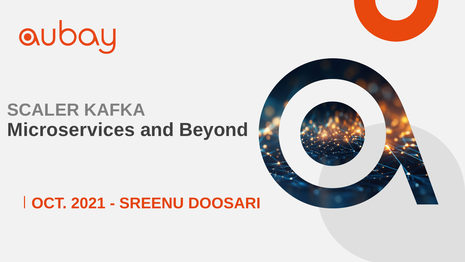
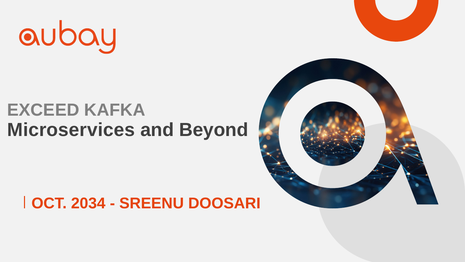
SCALER: SCALER -> EXCEED
2021: 2021 -> 2034
